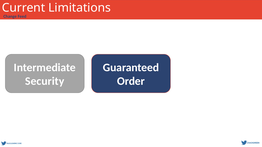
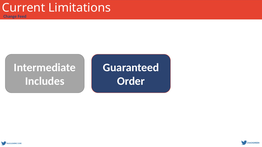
Security: Security -> Includes
